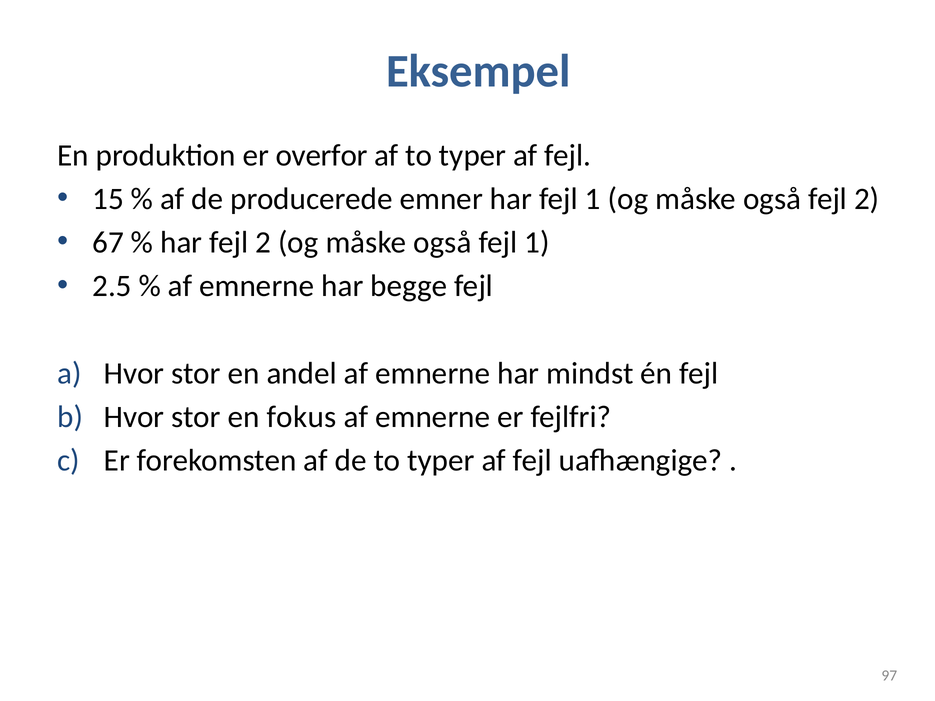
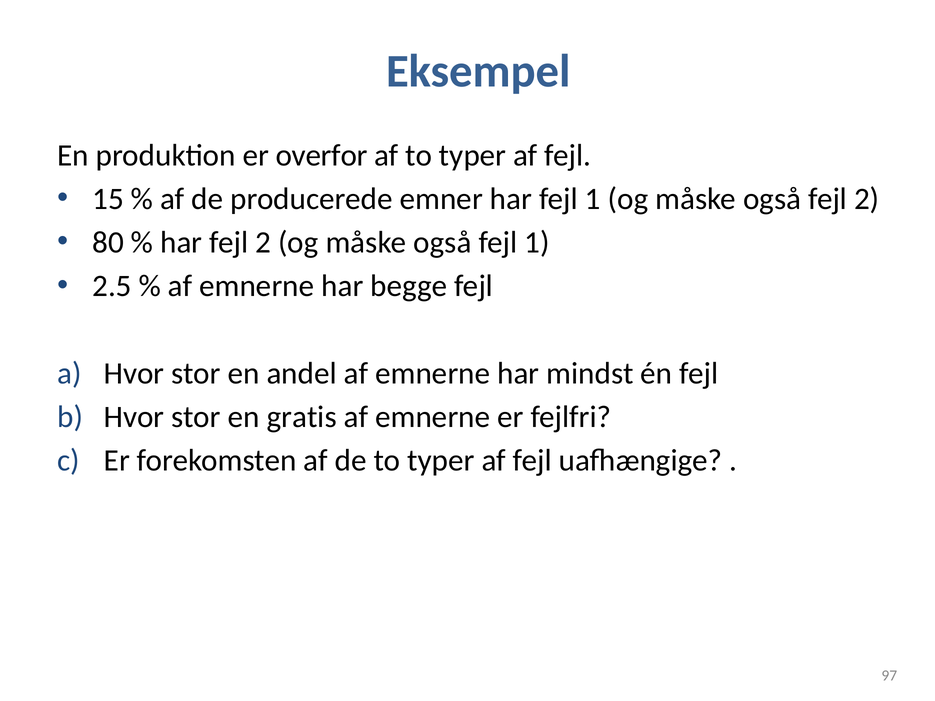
67: 67 -> 80
fokus: fokus -> gratis
